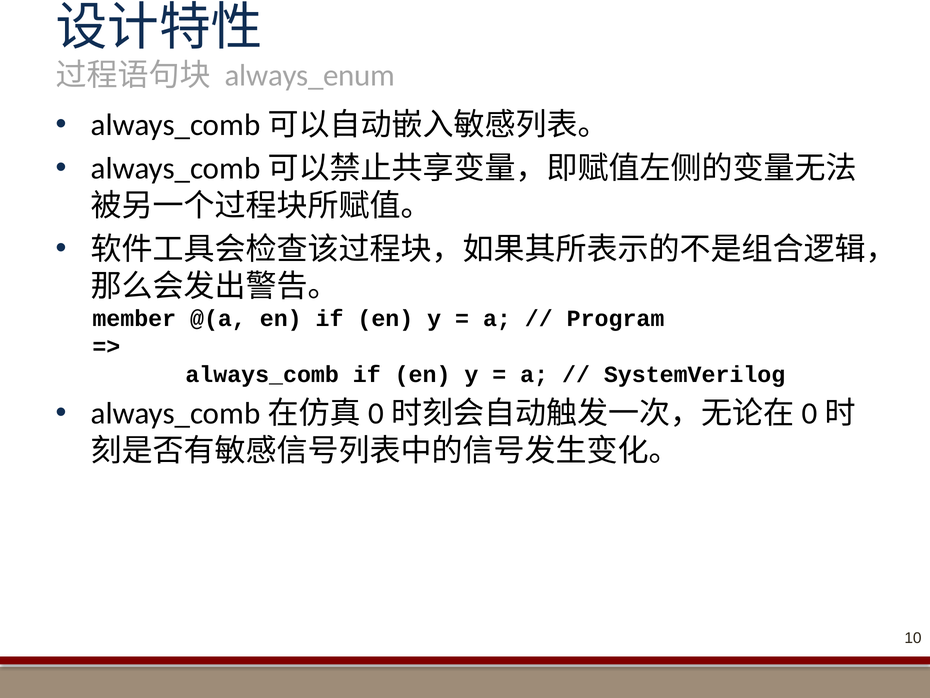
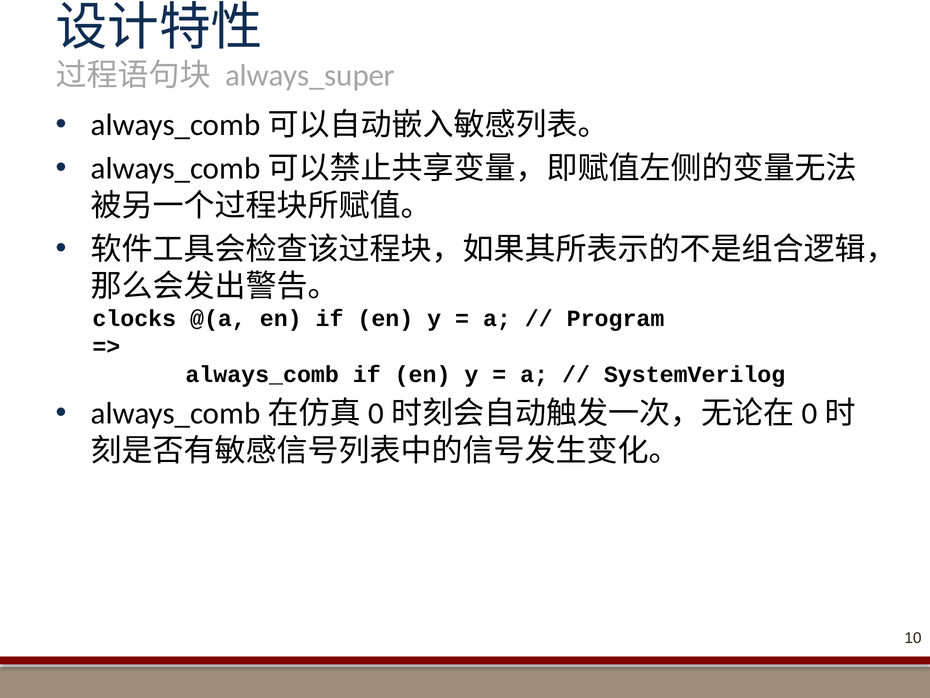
always_enum: always_enum -> always_super
member: member -> clocks
